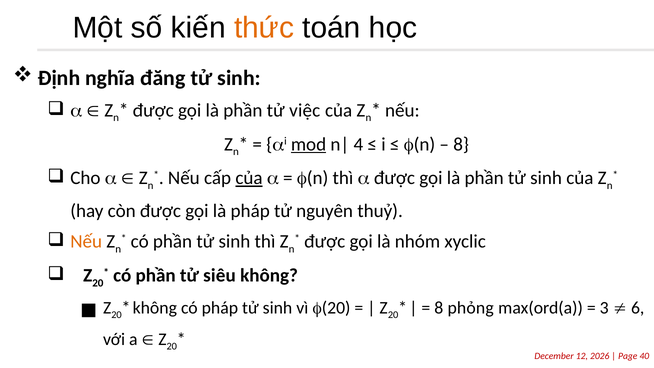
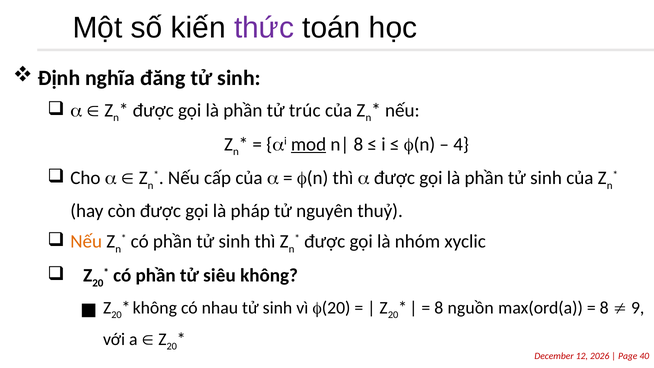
thức colour: orange -> purple
việc: việc -> trúc
4 at (358, 144): 4 -> 8
8 at (461, 144): 8 -> 4
của at (249, 178) underline: present -> none
có pháp: pháp -> nhau
phỏng: phỏng -> nguồn
3 at (604, 308): 3 -> 8
6: 6 -> 9
